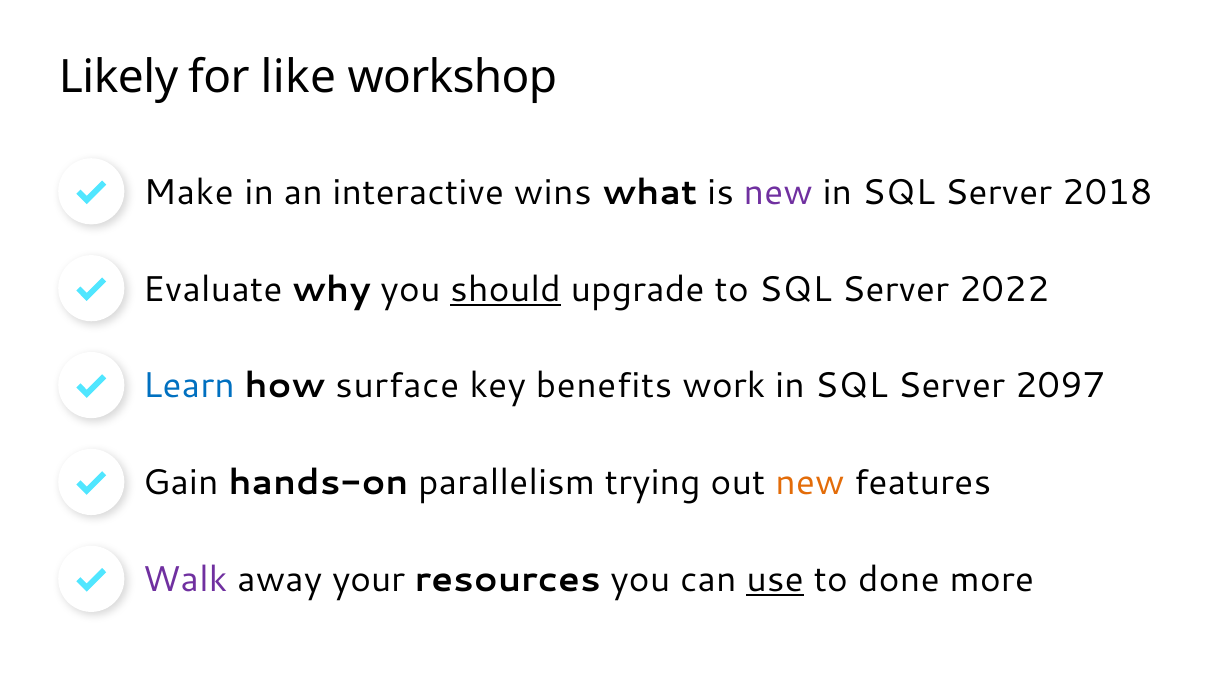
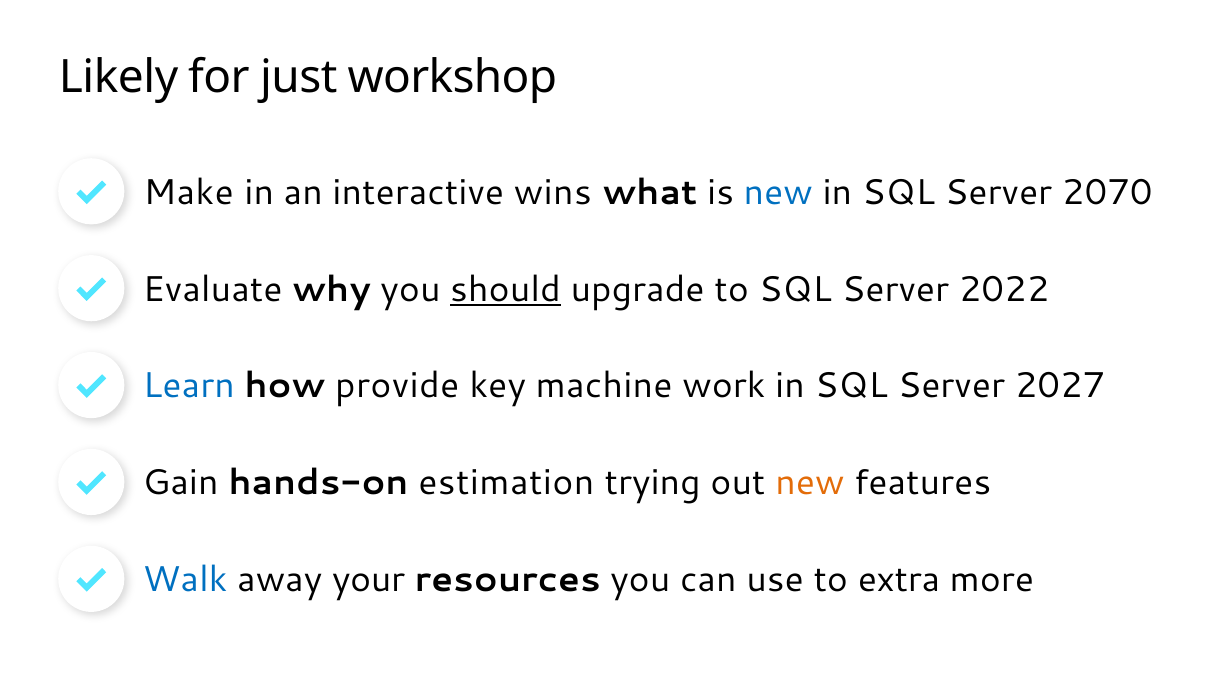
like: like -> just
new at (778, 193) colour: purple -> blue
2018: 2018 -> 2070
surface: surface -> provide
benefits: benefits -> machine
2097: 2097 -> 2027
parallelism: parallelism -> estimation
Walk colour: purple -> blue
use underline: present -> none
done: done -> extra
